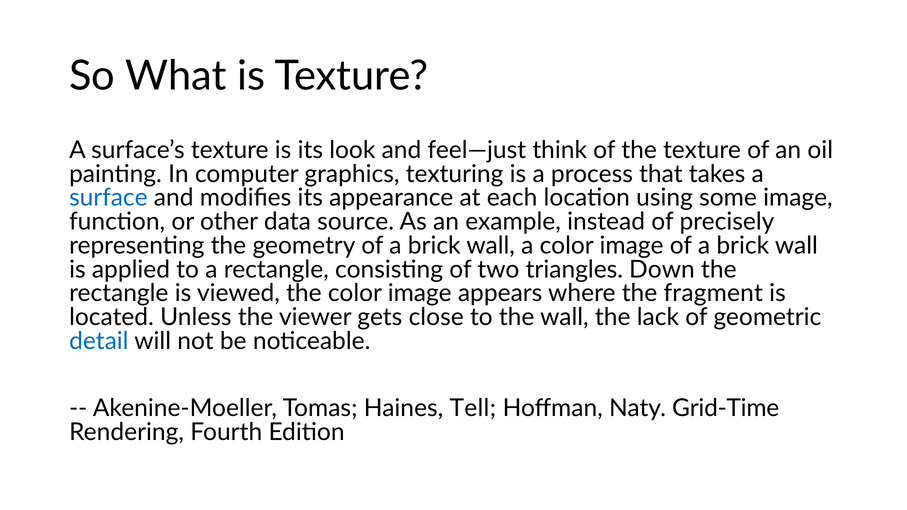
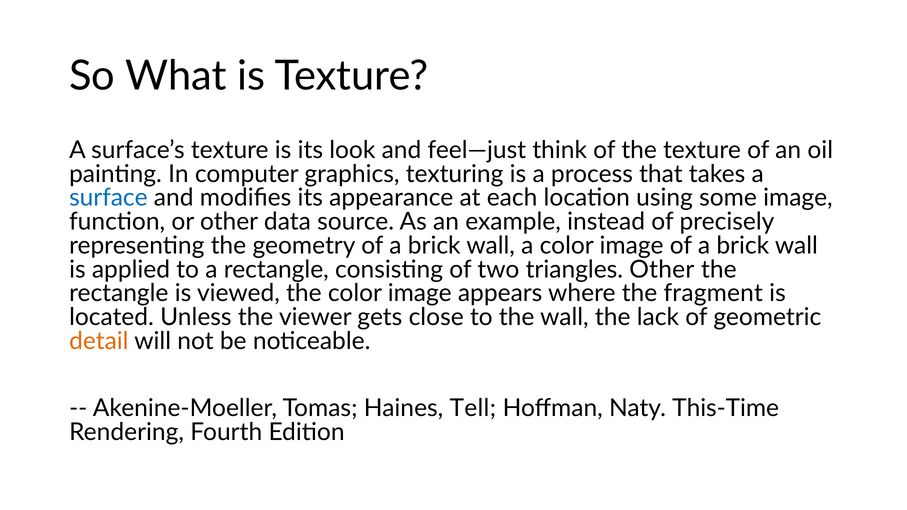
triangles Down: Down -> Other
detail colour: blue -> orange
Grid-Time: Grid-Time -> This-Time
